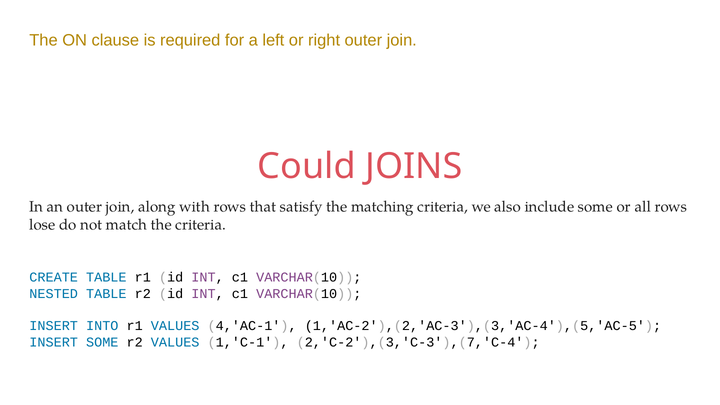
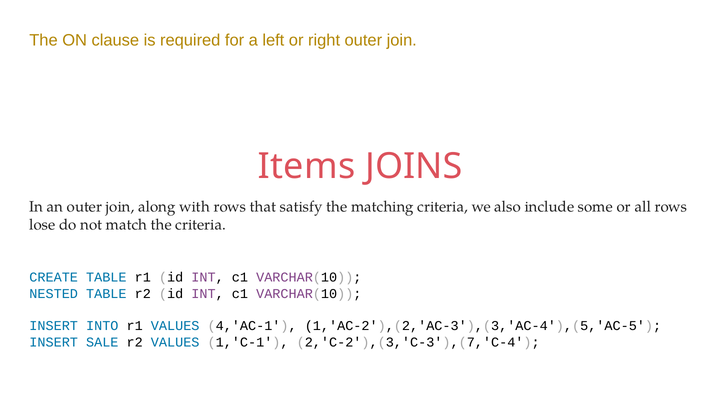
Could: Could -> Items
INSERT SOME: SOME -> SALE
